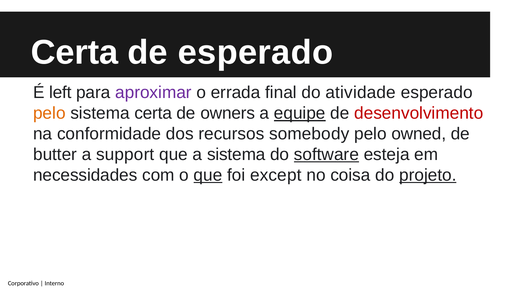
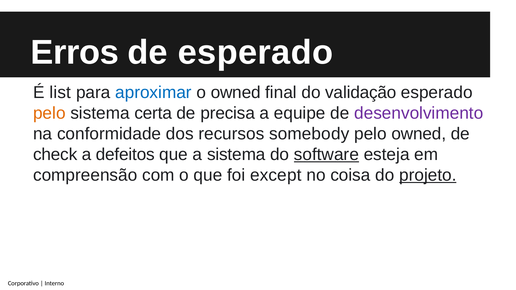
Certa at (75, 53): Certa -> Erros
left: left -> list
aproximar colour: purple -> blue
o errada: errada -> owned
atividade: atividade -> validação
owners: owners -> precisa
equipe underline: present -> none
desenvolvimento colour: red -> purple
butter: butter -> check
support: support -> defeitos
necessidades: necessidades -> compreensão
que at (208, 175) underline: present -> none
